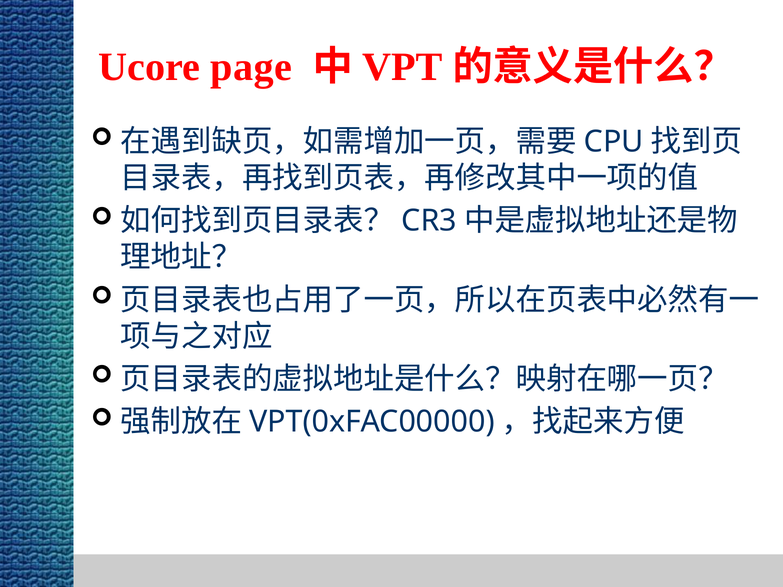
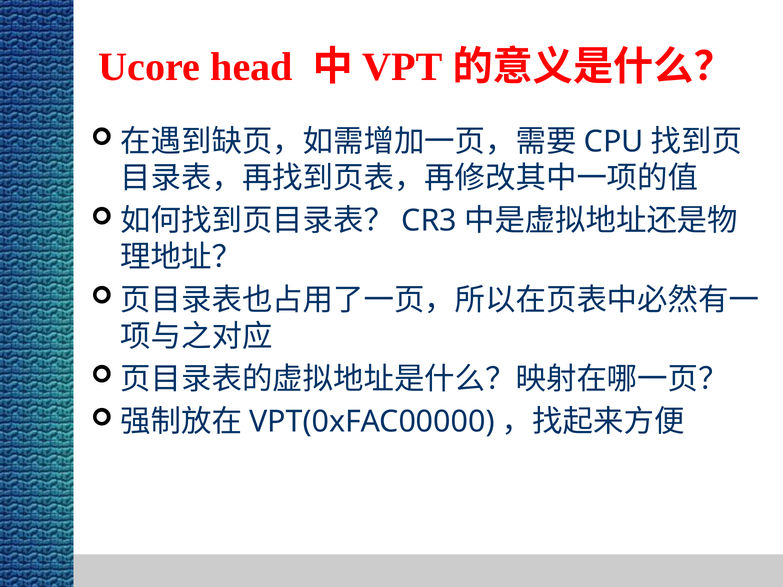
page: page -> head
